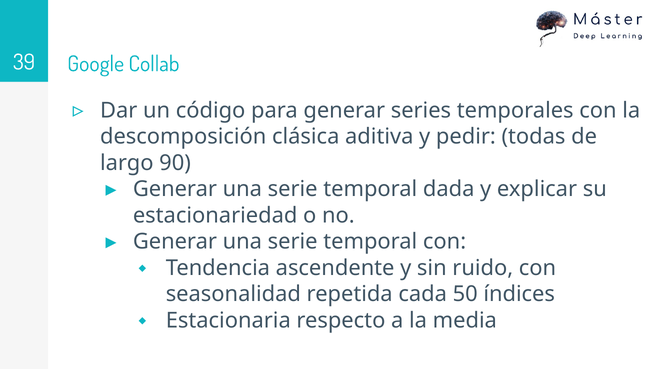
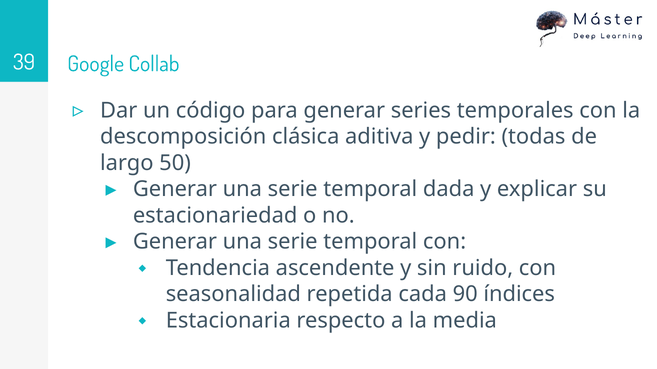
90: 90 -> 50
50: 50 -> 90
